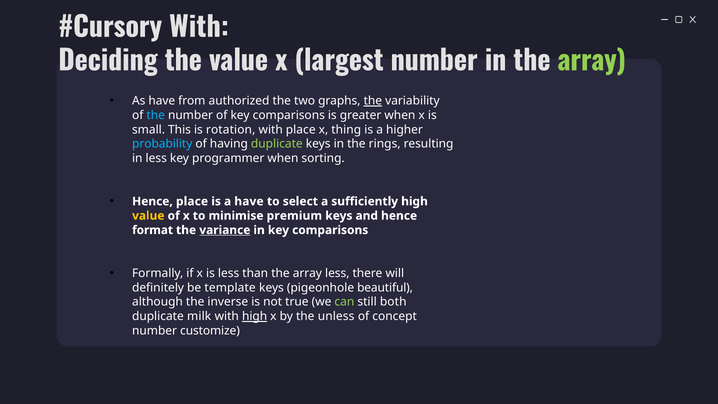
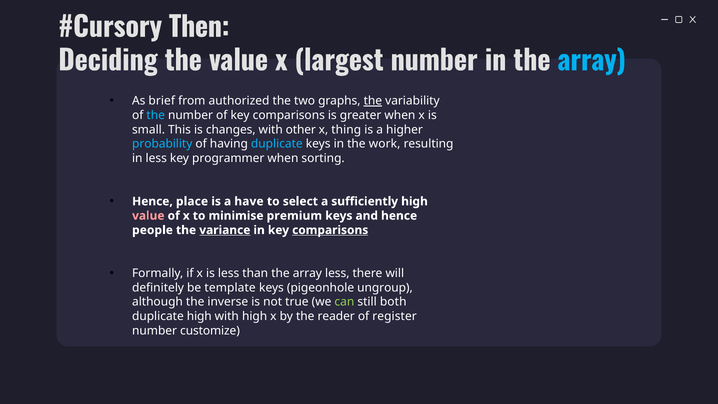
With at (199, 28): With -> Then
array at (592, 61) colour: light green -> light blue
As have: have -> brief
rotation: rotation -> changes
with place: place -> other
duplicate at (277, 144) colour: light green -> light blue
rings: rings -> work
value at (148, 216) colour: yellow -> pink
format: format -> people
comparisons at (330, 230) underline: none -> present
beautiful: beautiful -> ungroup
duplicate milk: milk -> high
high at (255, 316) underline: present -> none
unless: unless -> reader
concept: concept -> register
